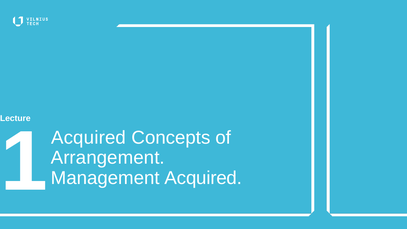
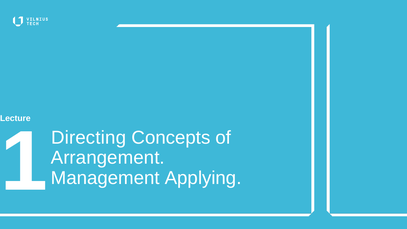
Acquired at (89, 138): Acquired -> Directing
Management Acquired: Acquired -> Applying
